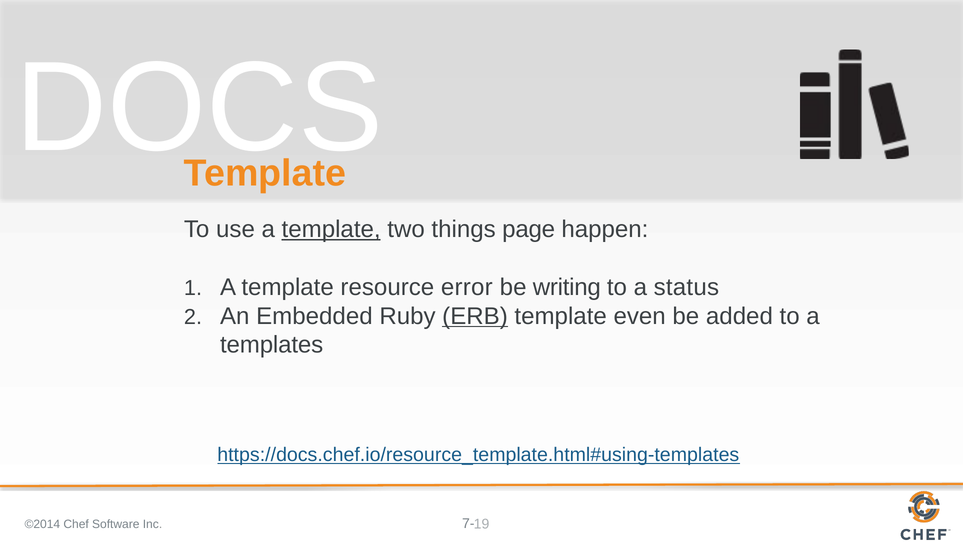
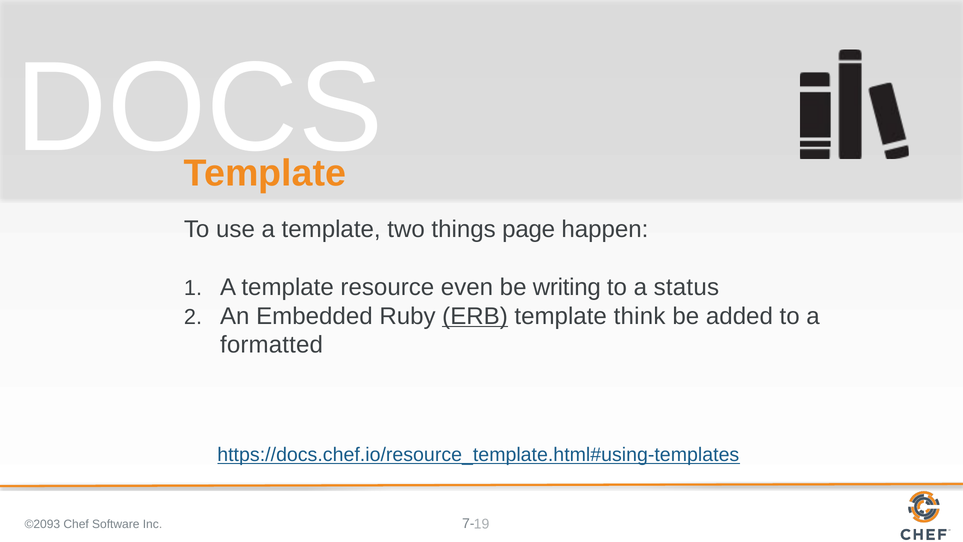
template at (331, 229) underline: present -> none
error: error -> even
even: even -> think
templates: templates -> formatted
©2014: ©2014 -> ©2093
